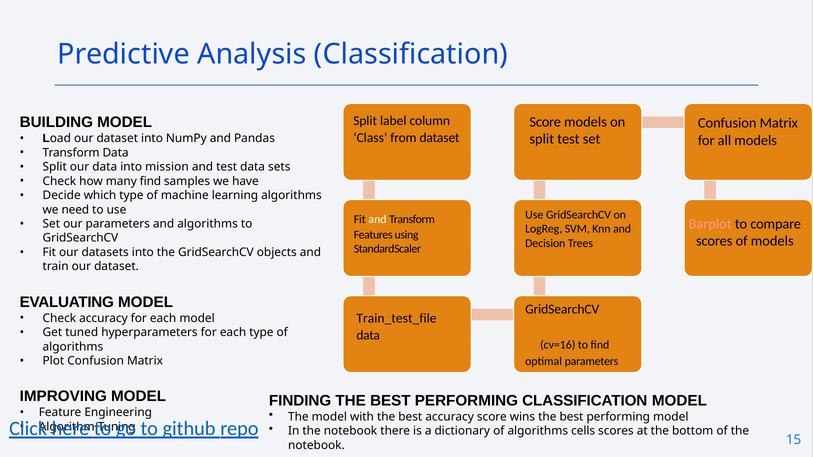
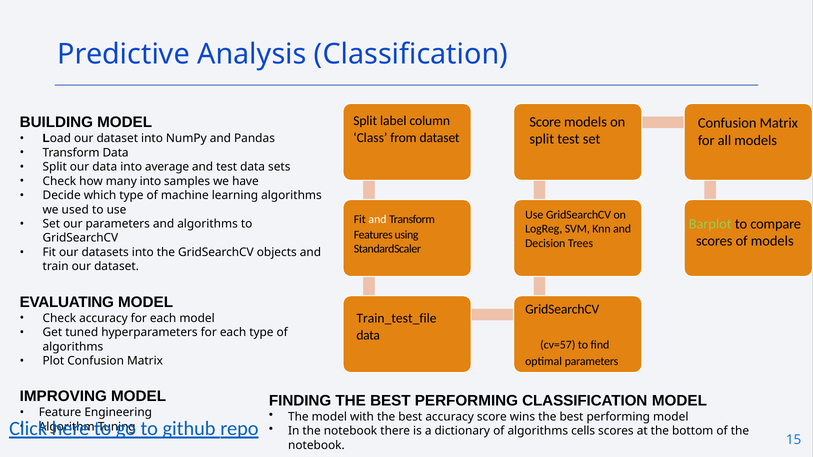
mission: mission -> average
many find: find -> into
need: need -> used
Barplot colour: pink -> light green
cv=16: cv=16 -> cv=57
